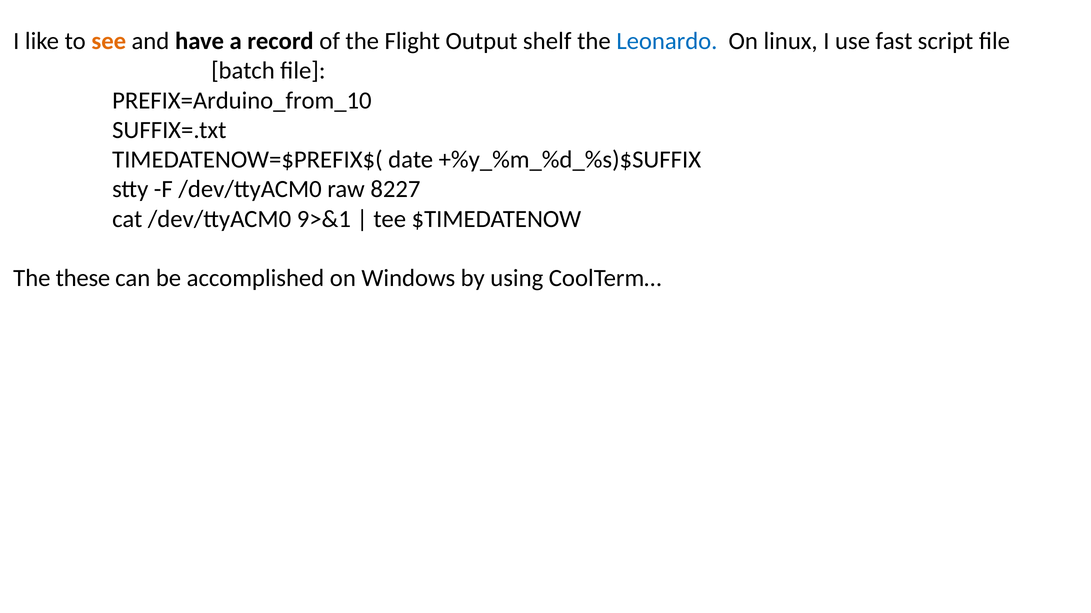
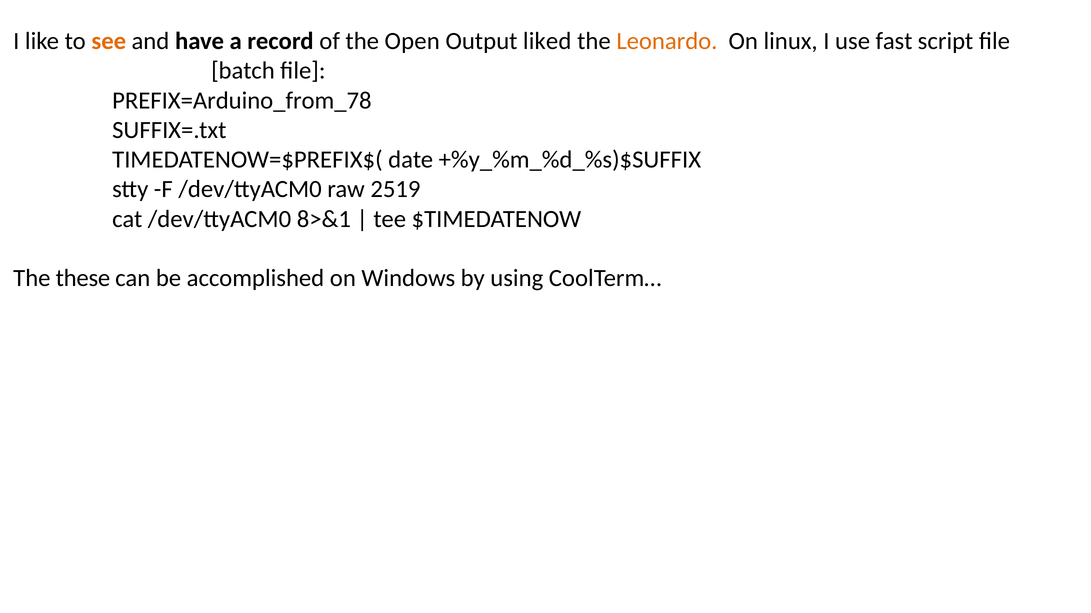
Flight: Flight -> Open
shelf: shelf -> liked
Leonardo colour: blue -> orange
PREFIX=Arduino_from_10: PREFIX=Arduino_from_10 -> PREFIX=Arduino_from_78
8227: 8227 -> 2519
9>&1: 9>&1 -> 8>&1
